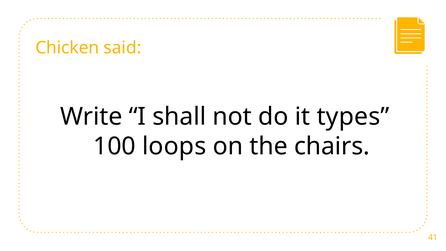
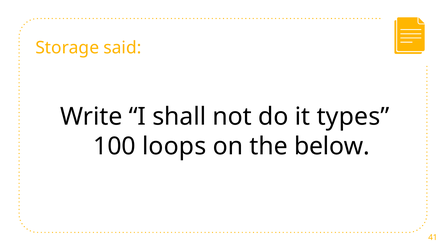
Chicken: Chicken -> Storage
chairs: chairs -> below
